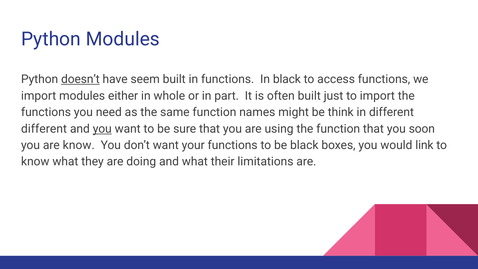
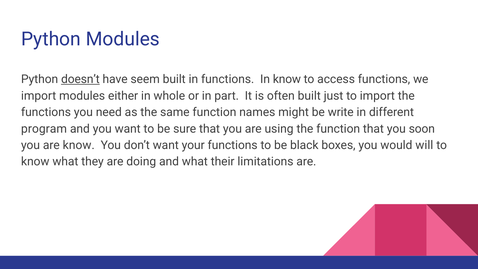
In black: black -> know
think: think -> write
different at (44, 129): different -> program
you at (102, 129) underline: present -> none
link: link -> will
